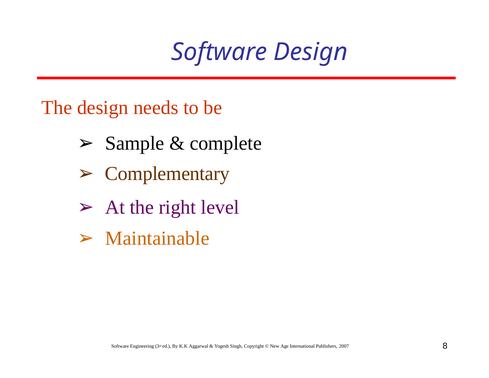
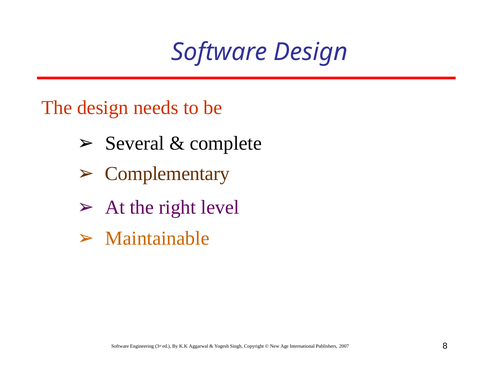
Sample: Sample -> Several
